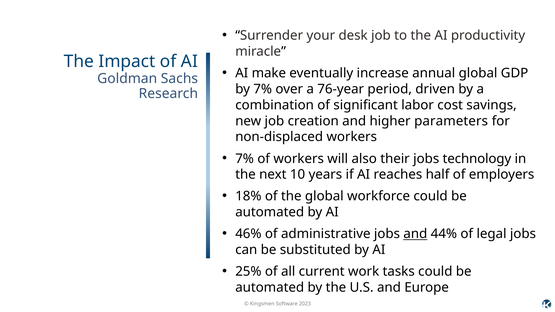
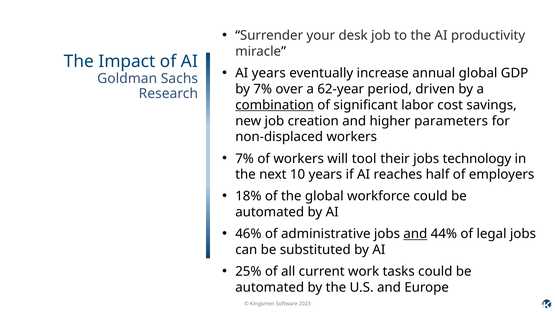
AI make: make -> years
76-year: 76-year -> 62-year
combination underline: none -> present
also: also -> tool
